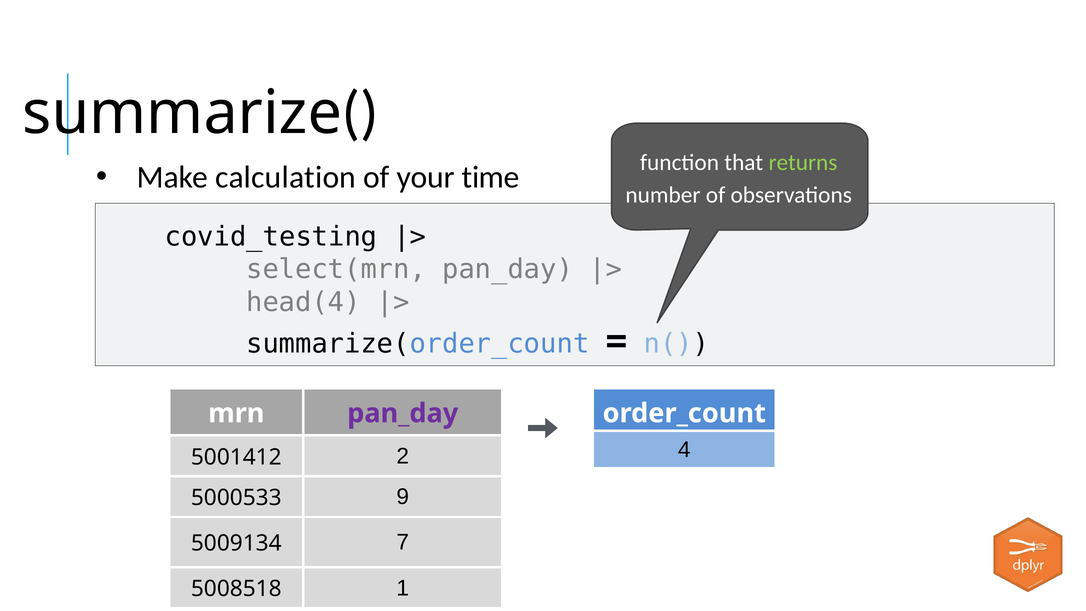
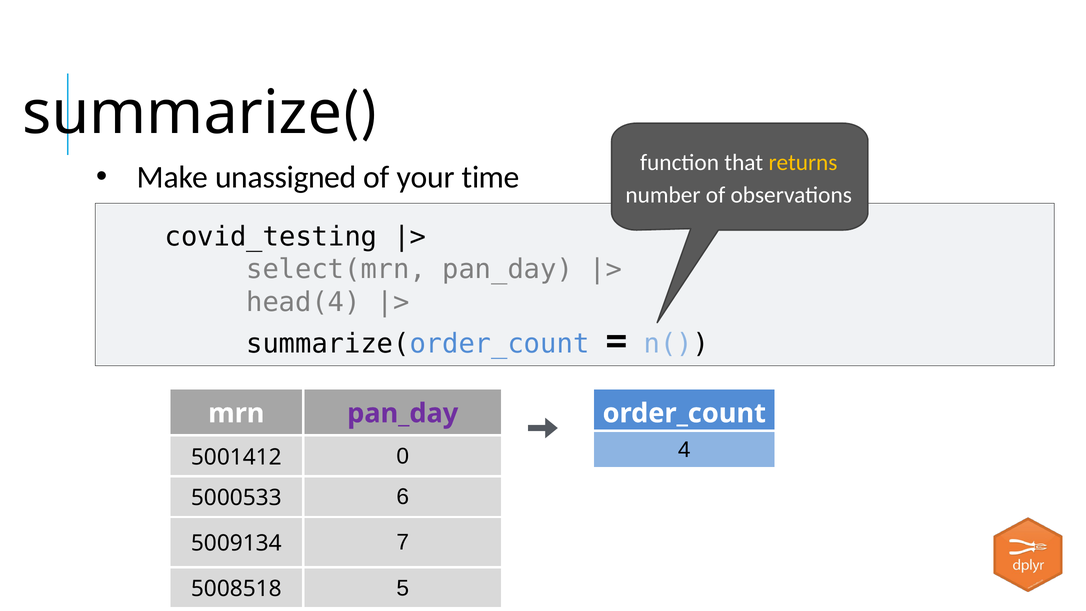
returns colour: light green -> yellow
calculation: calculation -> unassigned
2: 2 -> 0
9: 9 -> 6
1: 1 -> 5
